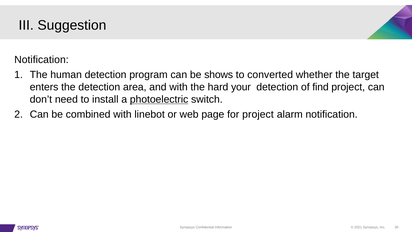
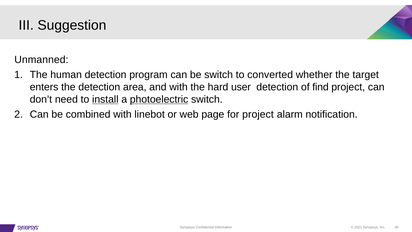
Notification at (41, 60): Notification -> Unmanned
be shows: shows -> switch
your: your -> user
install underline: none -> present
